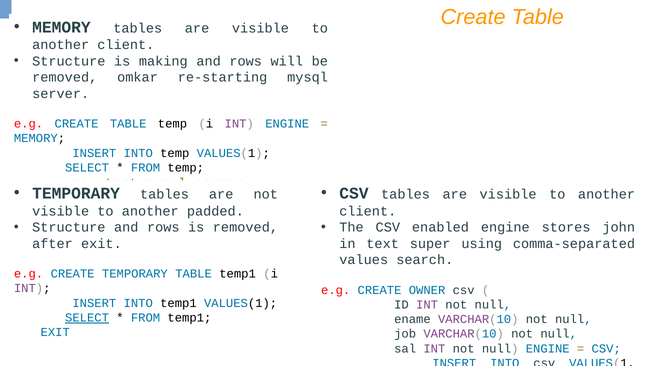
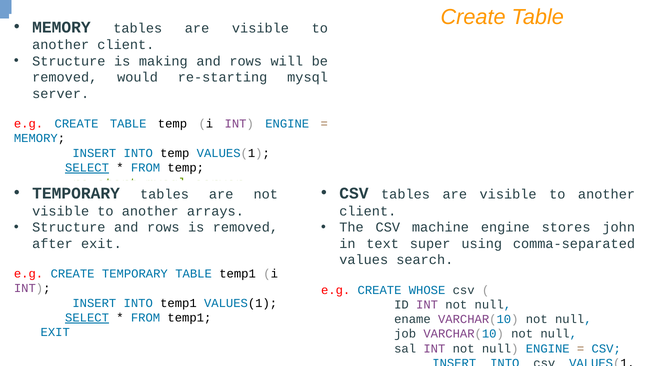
omkar: omkar -> would
SELECT at (87, 167) underline: none -> present
padded: padded -> arrays
enabled: enabled -> machine
OWNER: OWNER -> WHOSE
